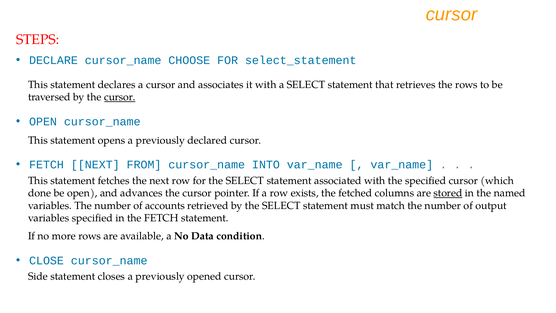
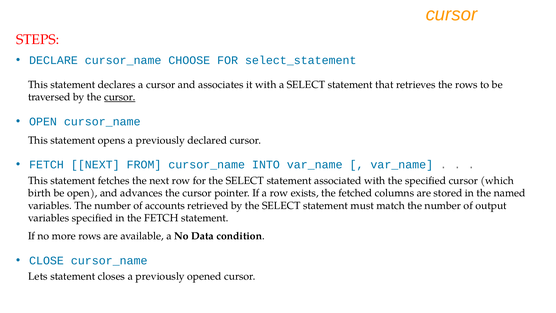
done: done -> birth
stored underline: present -> none
Side: Side -> Lets
